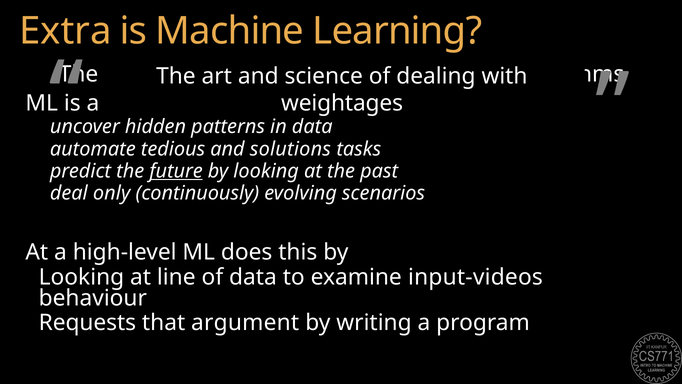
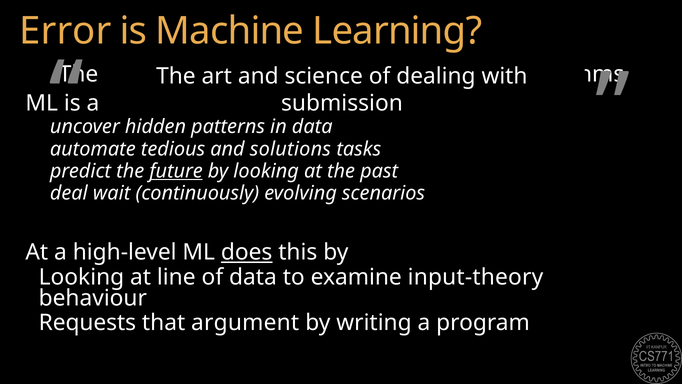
Extra: Extra -> Error
weightages: weightages -> submission
only: only -> wait
does underline: none -> present
input-videos: input-videos -> input-theory
